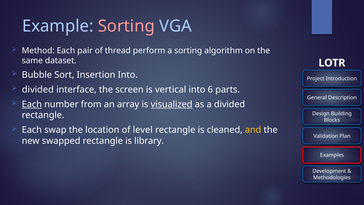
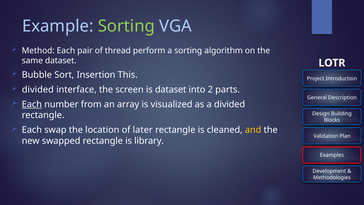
Sorting at (126, 26) colour: pink -> light green
Insertion Into: Into -> This
is vertical: vertical -> dataset
6: 6 -> 2
visualized underline: present -> none
level: level -> later
